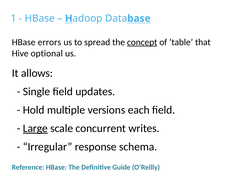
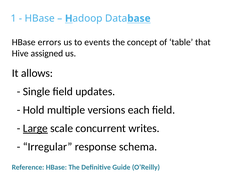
spread: spread -> events
concept underline: present -> none
optional: optional -> assigned
